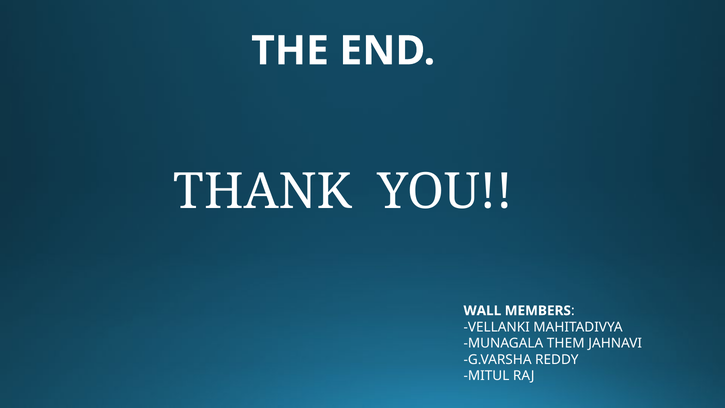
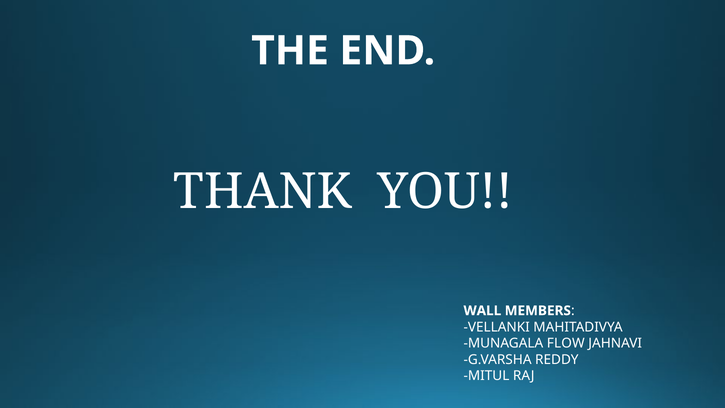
THEM: THEM -> FLOW
